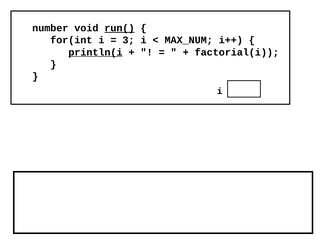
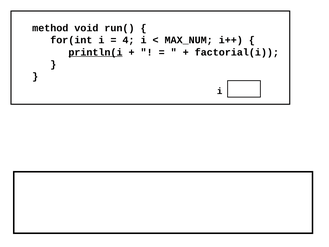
number: number -> method
run( underline: present -> none
3: 3 -> 4
